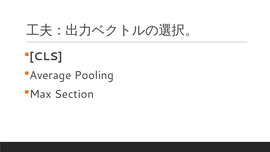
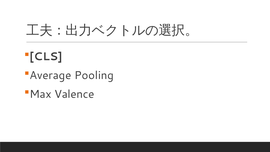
Section: Section -> Valence
